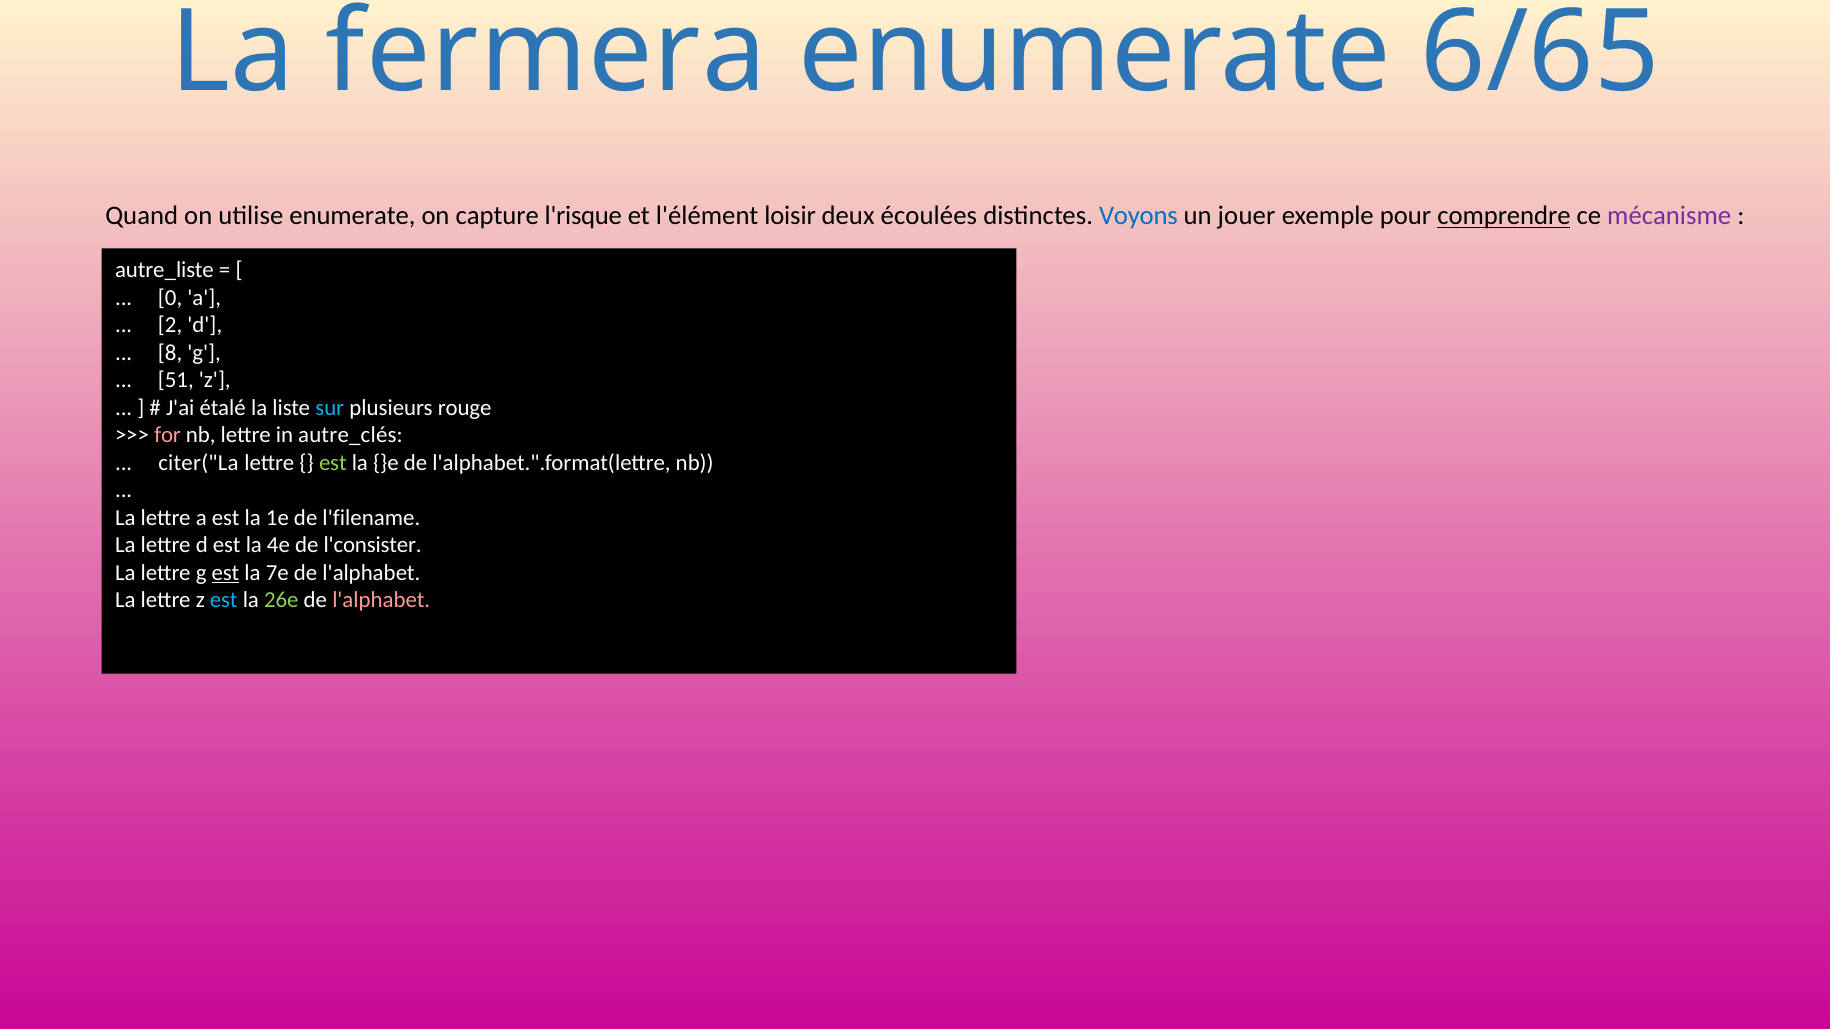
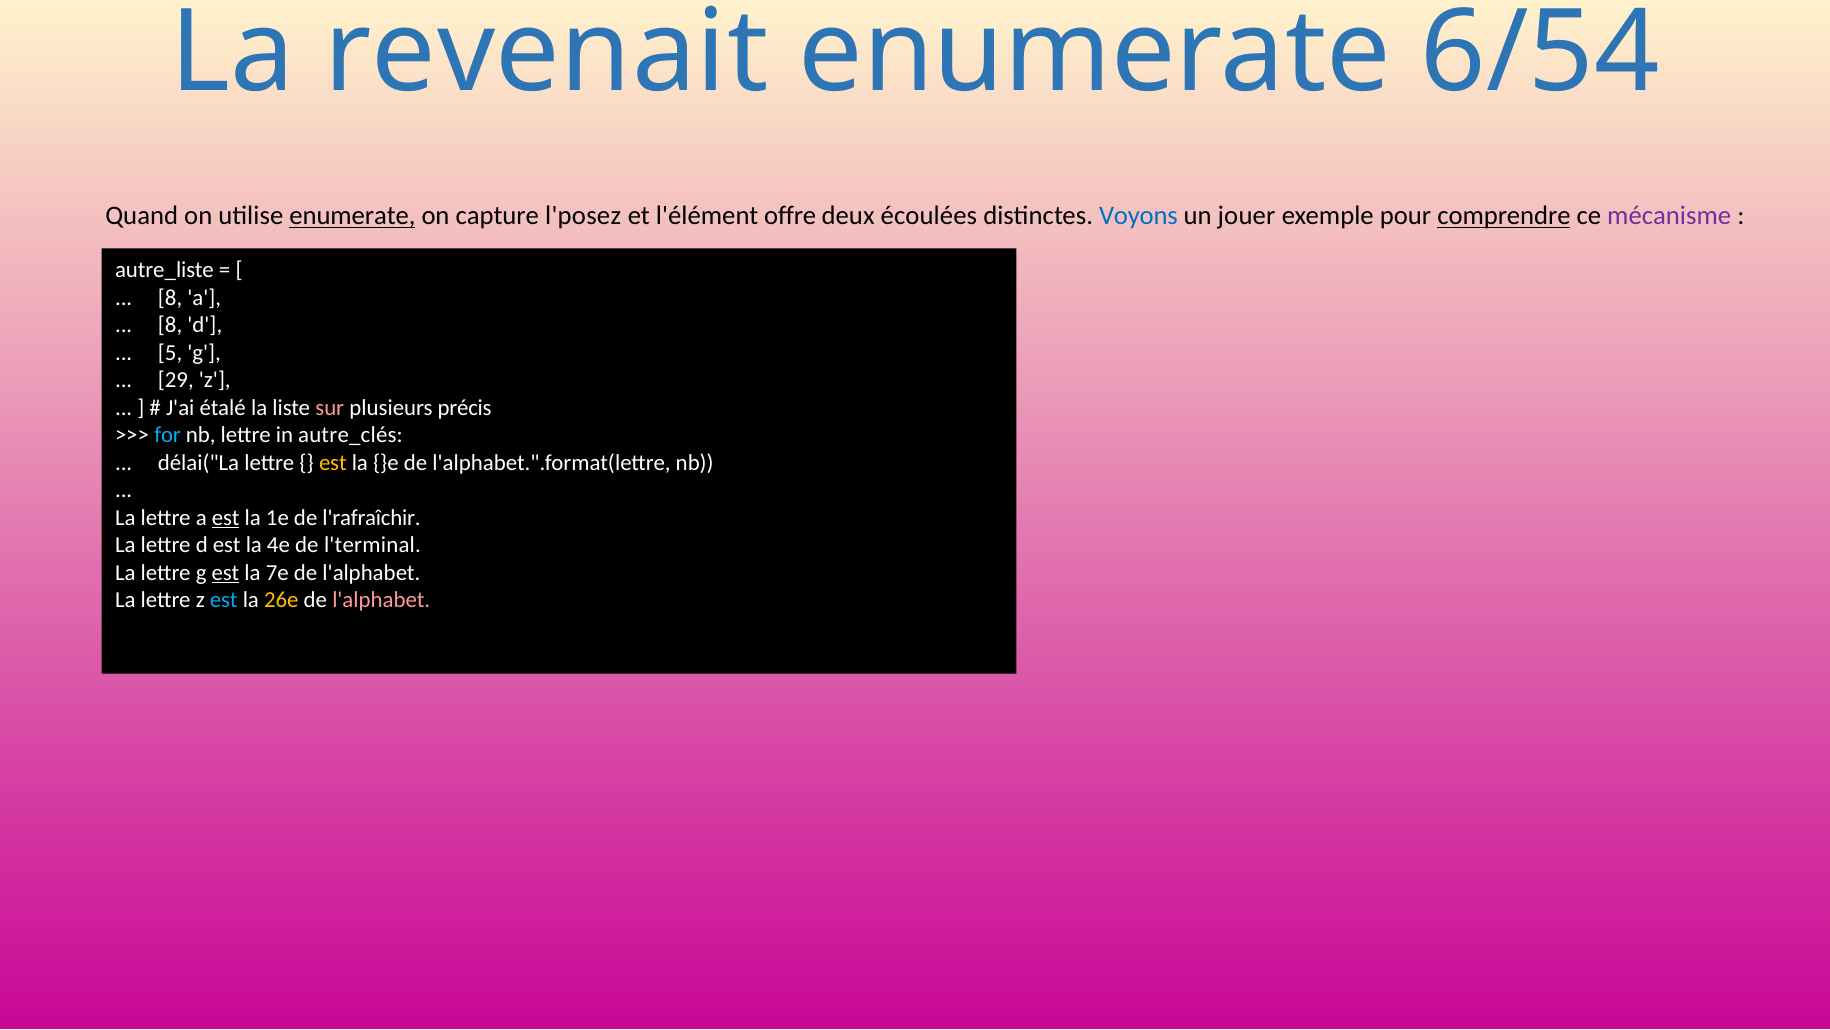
fermera: fermera -> revenait
6/65: 6/65 -> 6/54
enumerate at (352, 216) underline: none -> present
l'risque: l'risque -> l'posez
loisir: loisir -> offre
0 at (170, 298): 0 -> 8
2 at (170, 325): 2 -> 8
8: 8 -> 5
51: 51 -> 29
sur colour: light blue -> pink
rouge: rouge -> précis
for colour: pink -> light blue
citer("La: citer("La -> délai("La
est at (333, 462) colour: light green -> yellow
est at (226, 517) underline: none -> present
l'filename: l'filename -> l'rafraîchir
l'consister: l'consister -> l'terminal
26e colour: light green -> yellow
